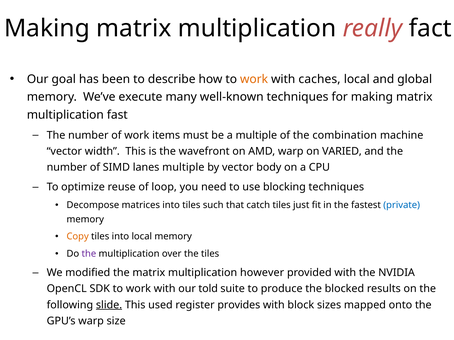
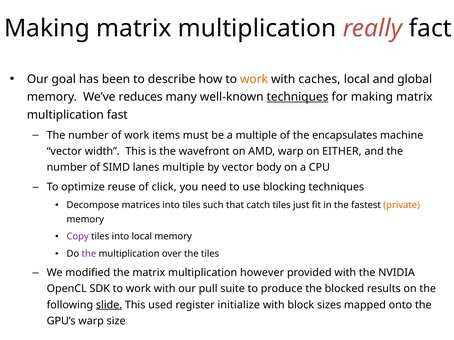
execute: execute -> reduces
techniques at (298, 97) underline: none -> present
combination: combination -> encapsulates
VARIED: VARIED -> EITHER
loop: loop -> click
private colour: blue -> orange
Copy colour: orange -> purple
told: told -> pull
provides: provides -> initialize
